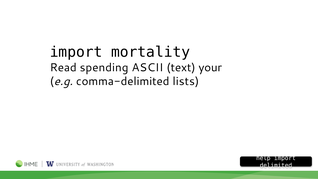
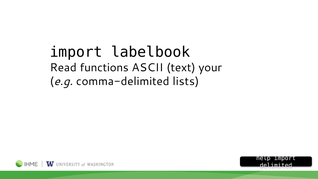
mortality: mortality -> labelbook
spending: spending -> functions
